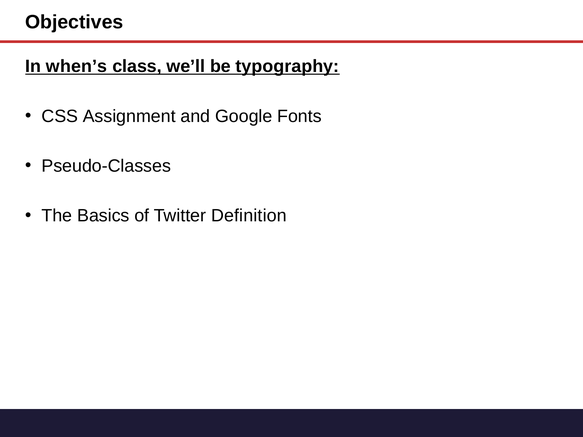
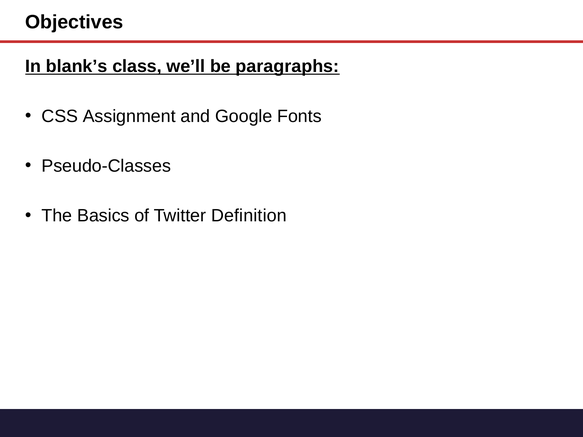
when’s: when’s -> blank’s
typography: typography -> paragraphs
